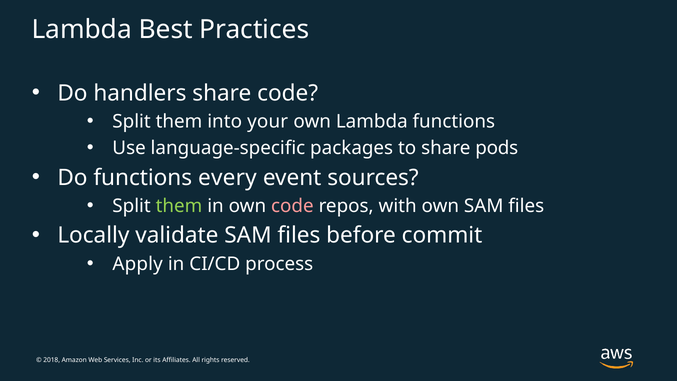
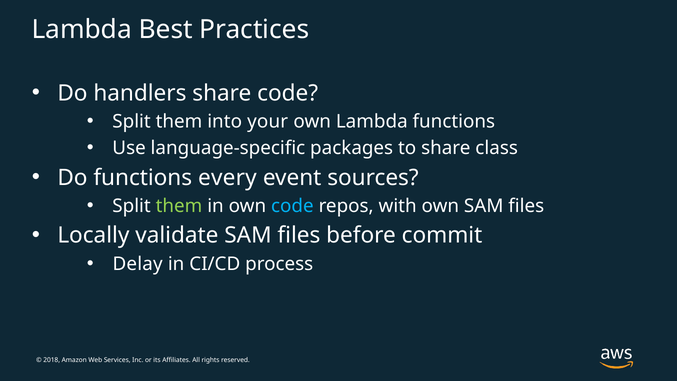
pods: pods -> class
code at (292, 206) colour: pink -> light blue
Apply: Apply -> Delay
